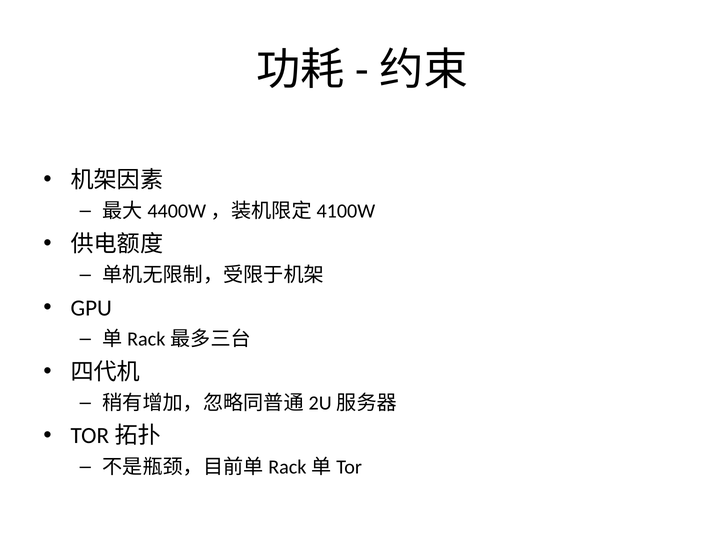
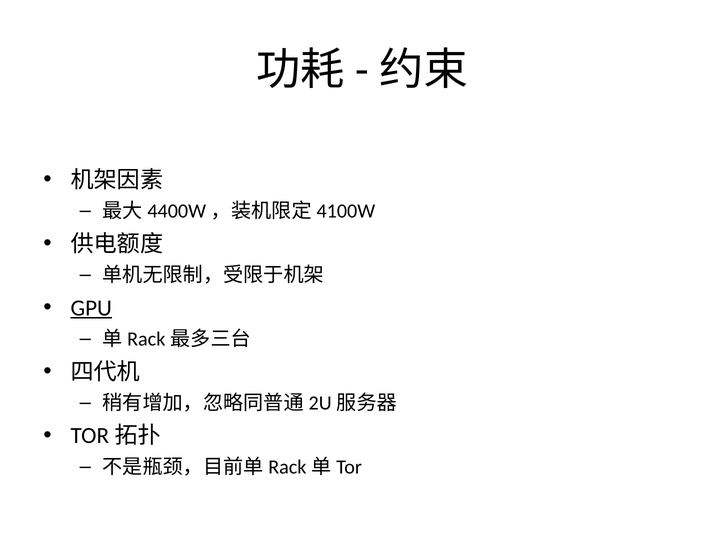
GPU underline: none -> present
